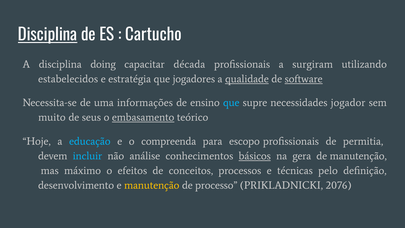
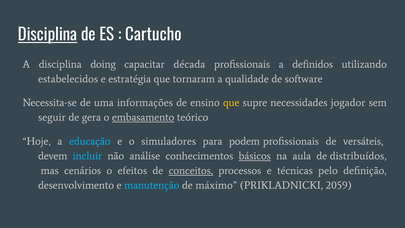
surgiram: surgiram -> definidos
jogadores: jogadores -> tornaram
qualidade underline: present -> none
software underline: present -> none
que at (231, 103) colour: light blue -> yellow
muito: muito -> seguir
seus: seus -> gera
compreenda: compreenda -> simuladores
escopo: escopo -> podem
permitia: permitia -> versáteis
gera: gera -> aula
de manutenção: manutenção -> distribuídos
máximo: máximo -> cenários
conceitos underline: none -> present
manutenção at (152, 185) colour: yellow -> light blue
processo: processo -> máximo
2076: 2076 -> 2059
